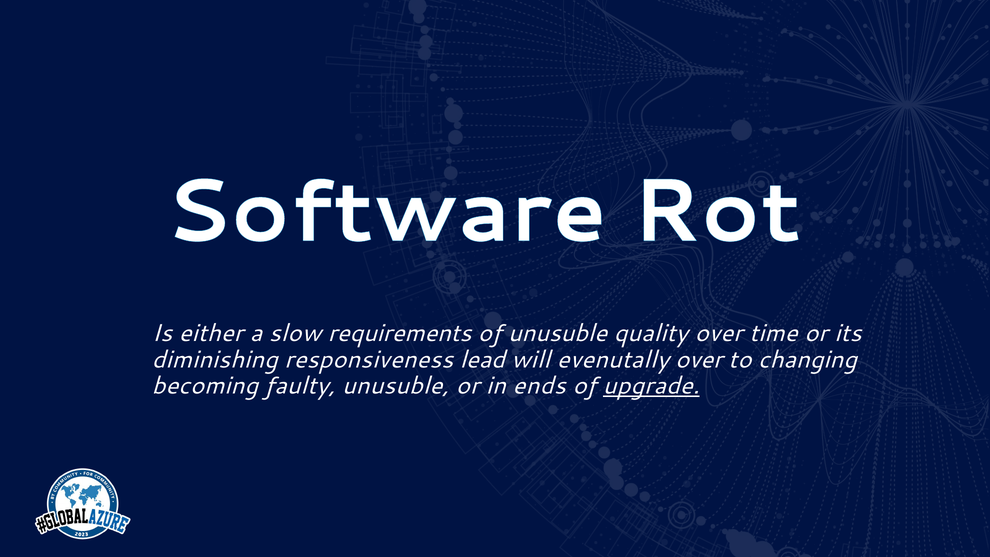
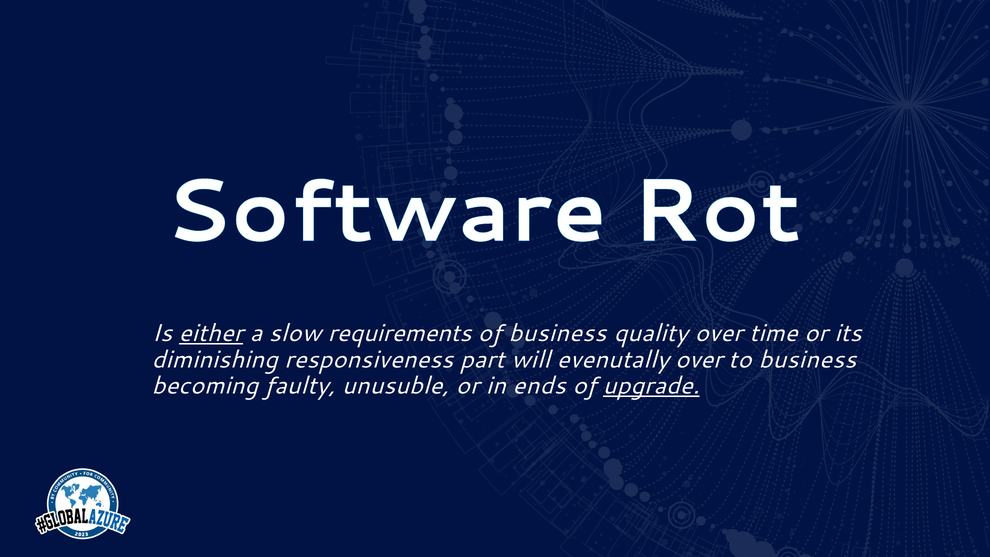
either underline: none -> present
of unusuble: unusuble -> business
lead: lead -> part
to changing: changing -> business
